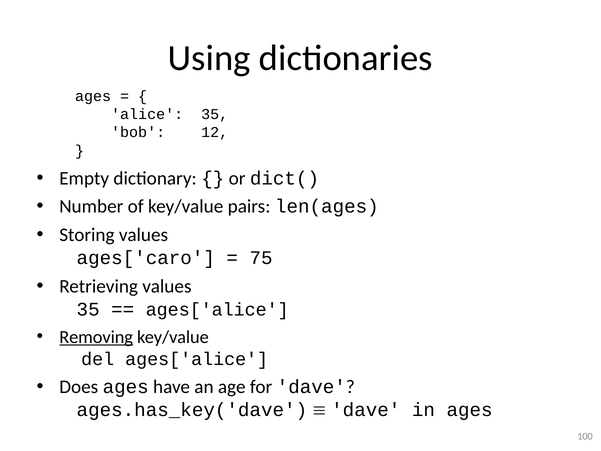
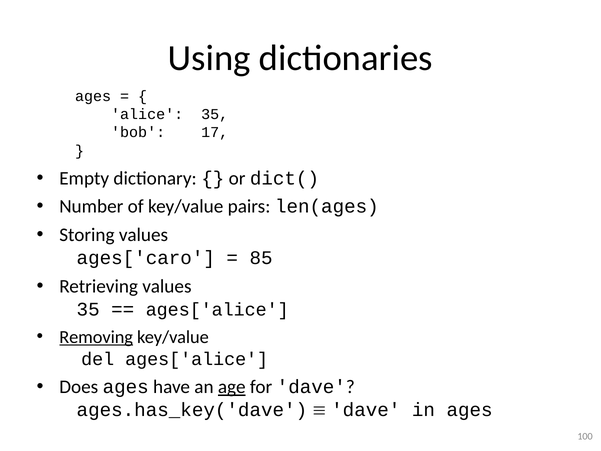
12: 12 -> 17
75: 75 -> 85
age underline: none -> present
